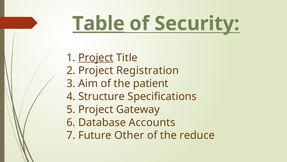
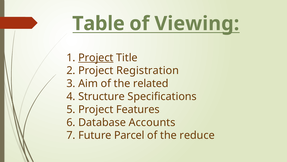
Table underline: present -> none
Security: Security -> Viewing
patient: patient -> related
Gateway: Gateway -> Features
Other: Other -> Parcel
